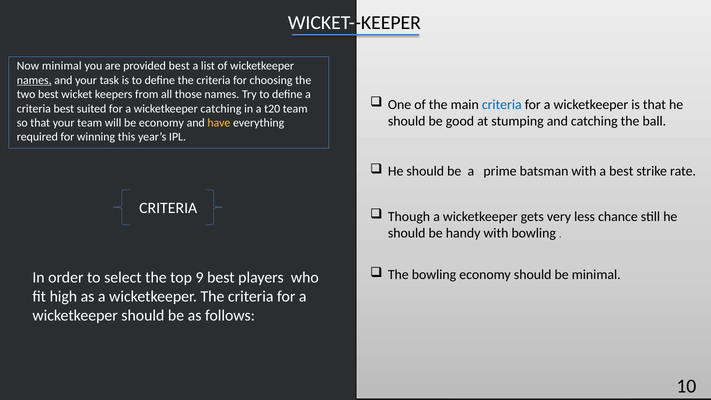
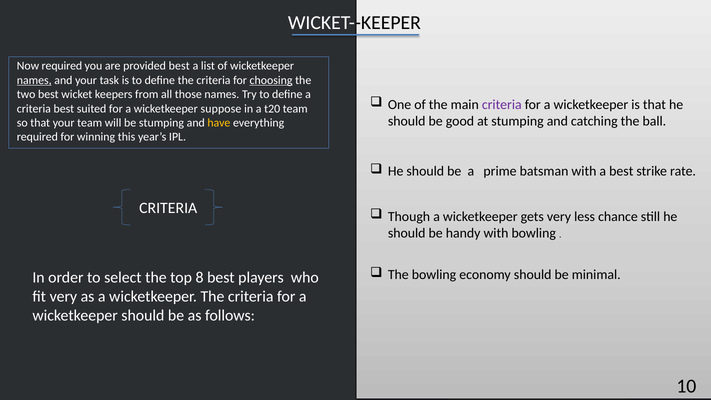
Now minimal: minimal -> required
choosing underline: none -> present
criteria at (502, 105) colour: blue -> purple
wicketkeeper catching: catching -> suppose
be economy: economy -> stumping
9: 9 -> 8
fit high: high -> very
